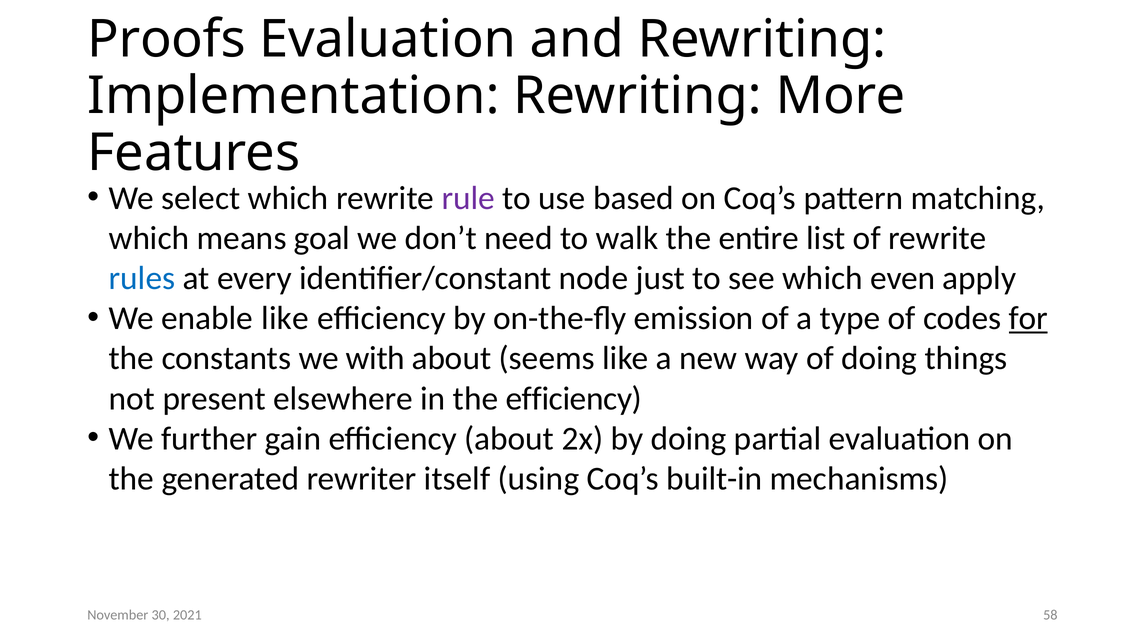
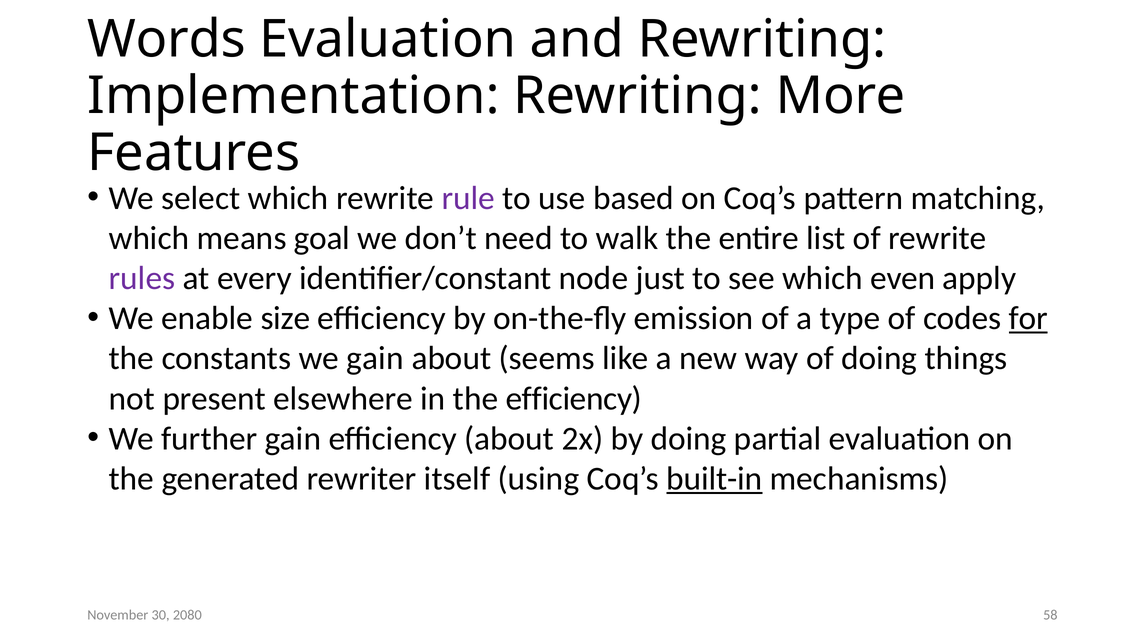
Proofs: Proofs -> Words
rules colour: blue -> purple
enable like: like -> size
we with: with -> gain
built-in underline: none -> present
2021: 2021 -> 2080
